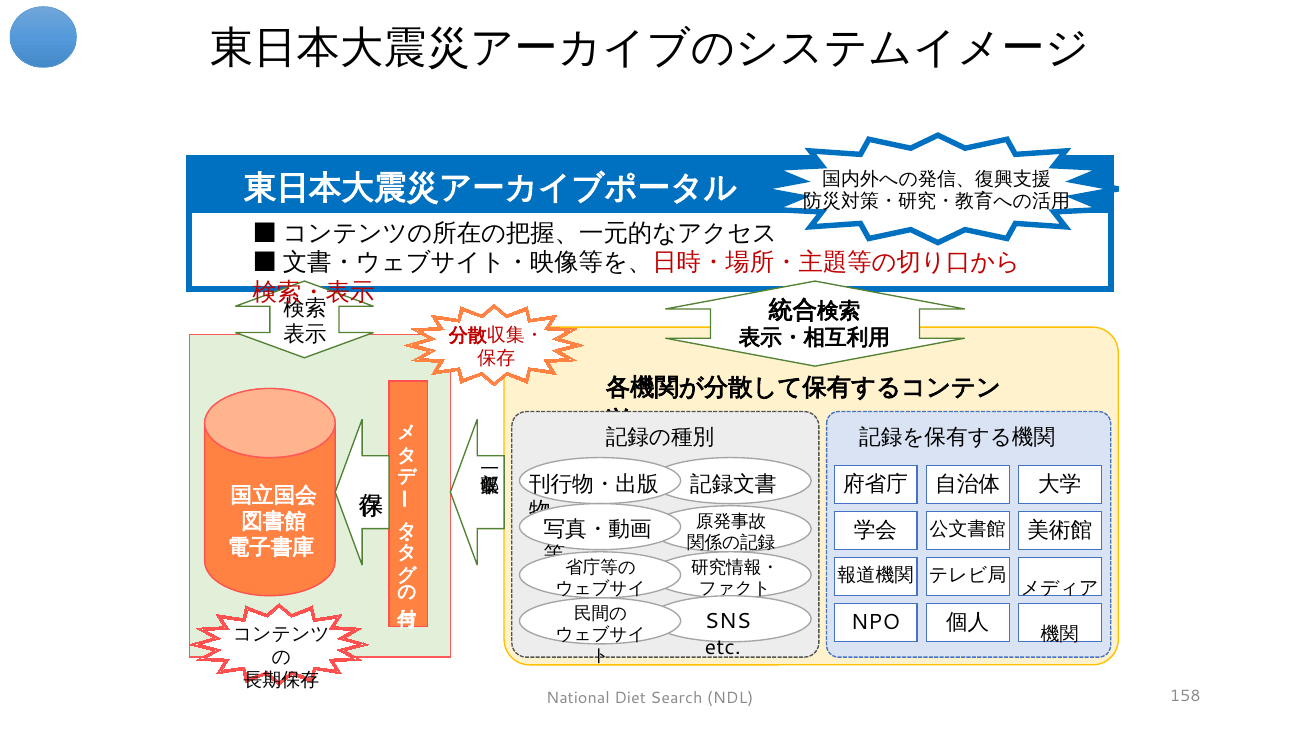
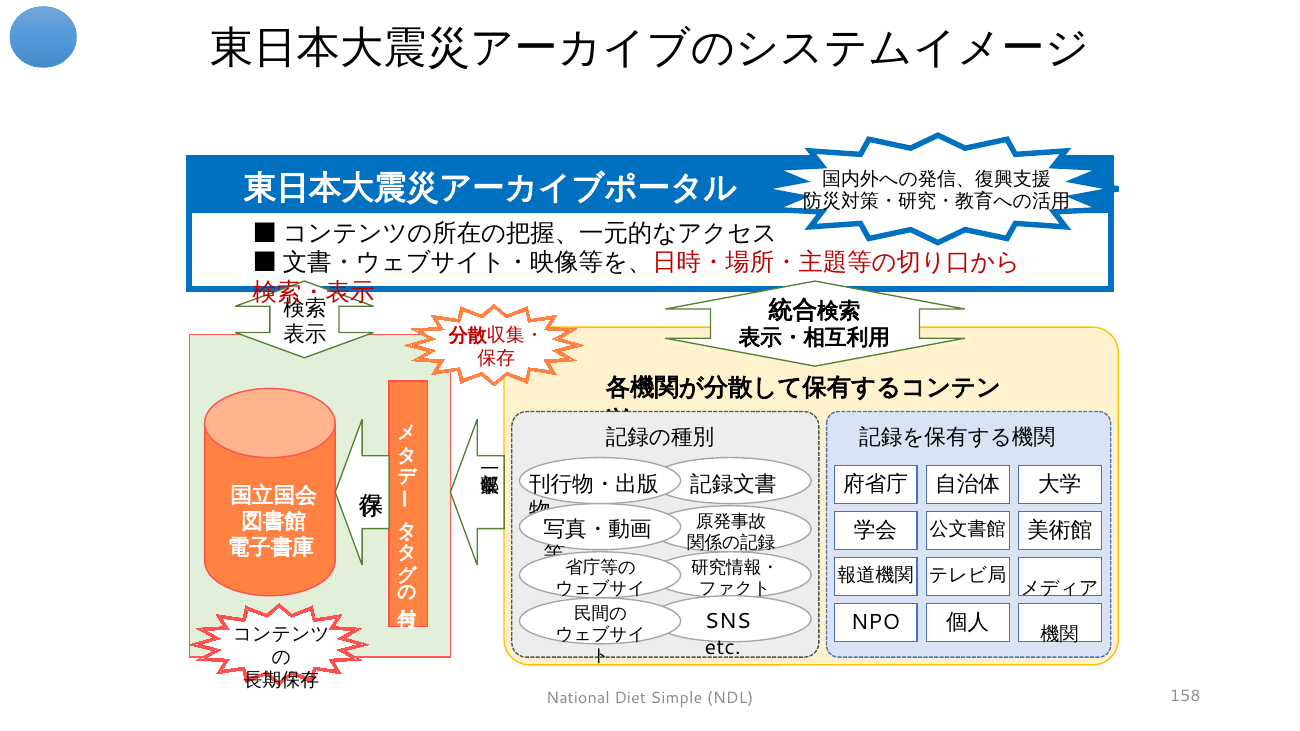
Search: Search -> Simple
